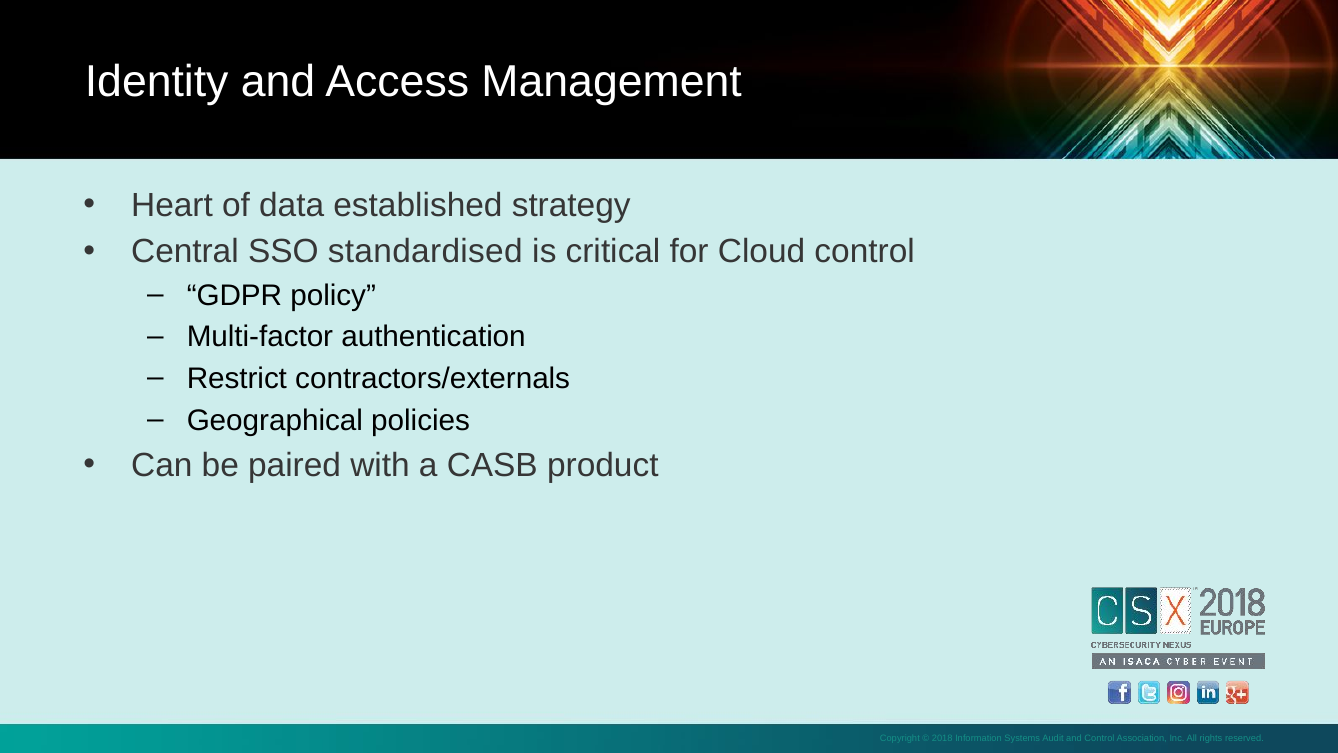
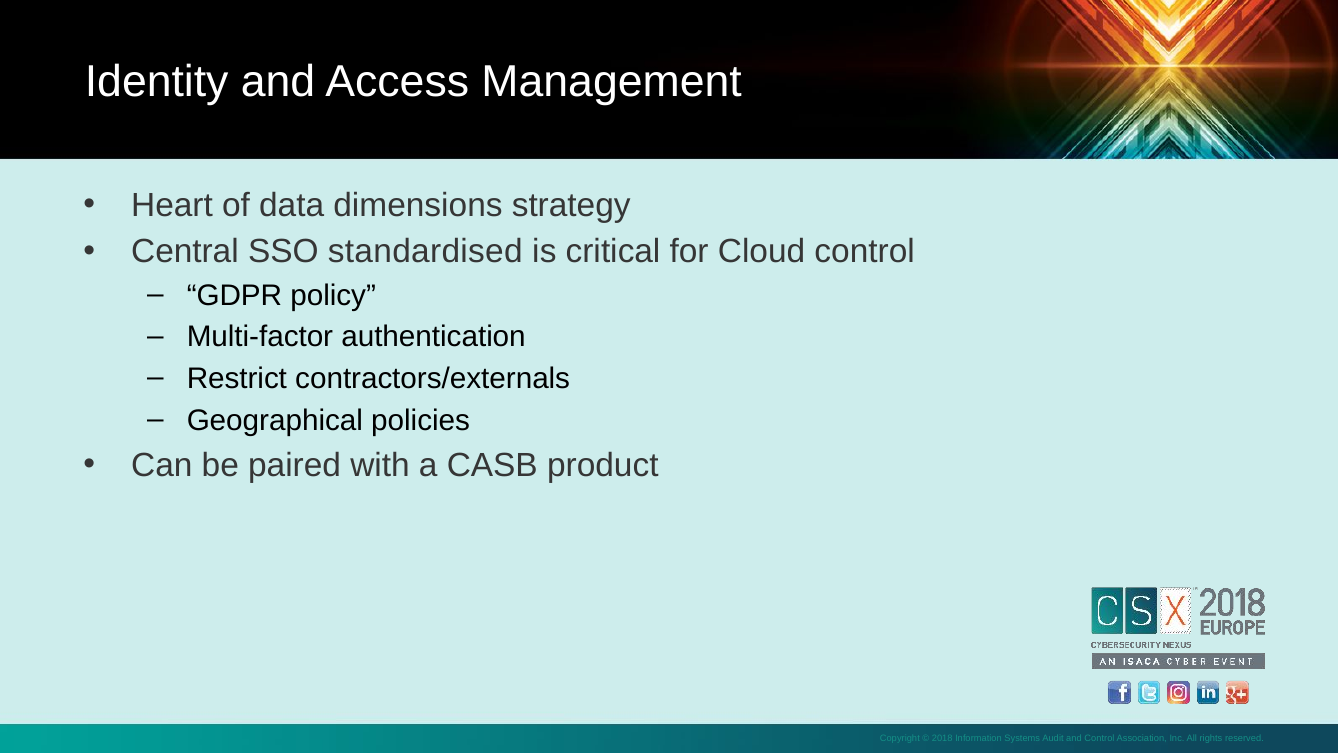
established: established -> dimensions
